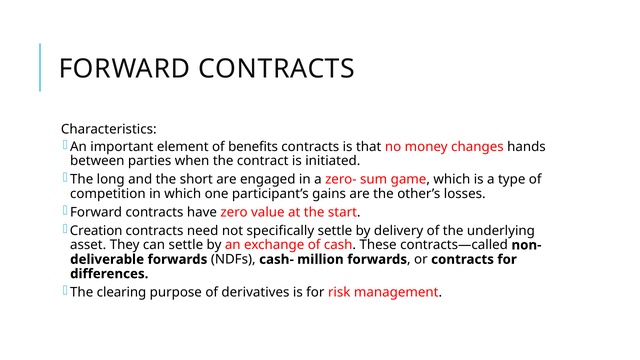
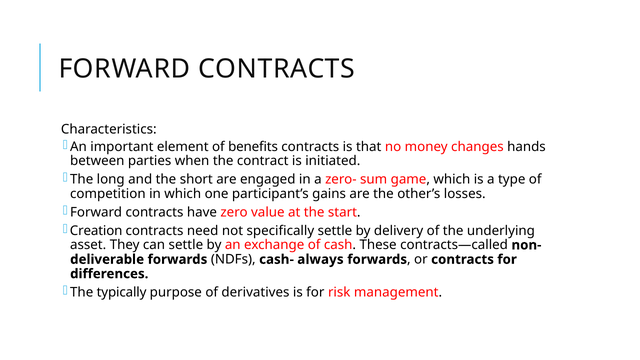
million: million -> always
clearing: clearing -> typically
